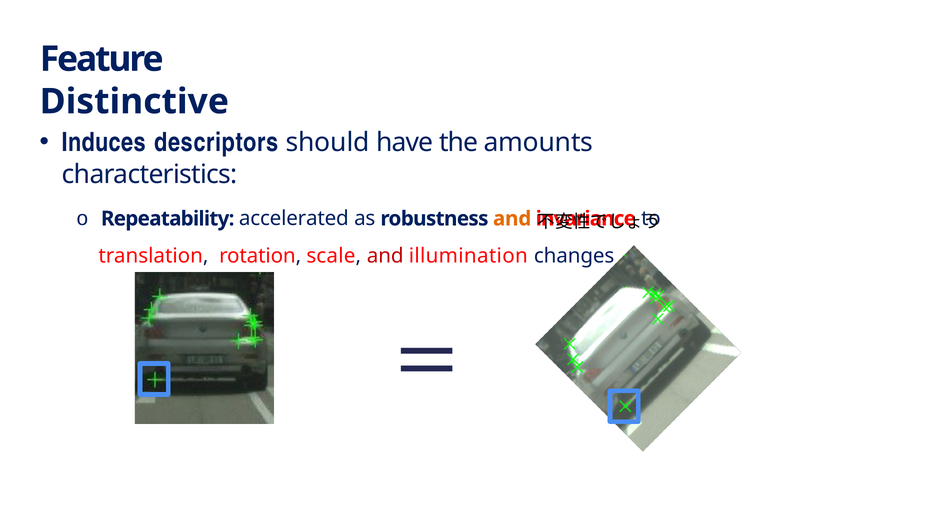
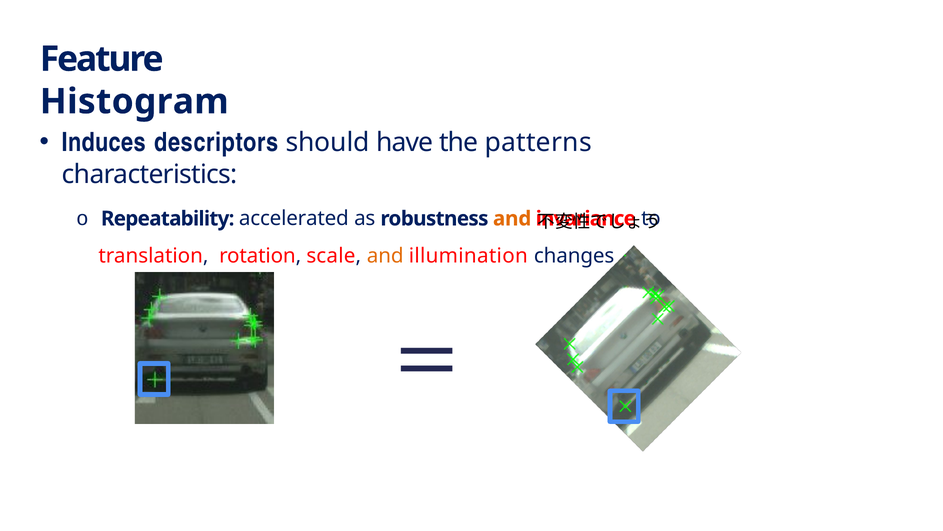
Distinctive: Distinctive -> Histogram
amounts: amounts -> patterns
and at (385, 256) colour: red -> orange
